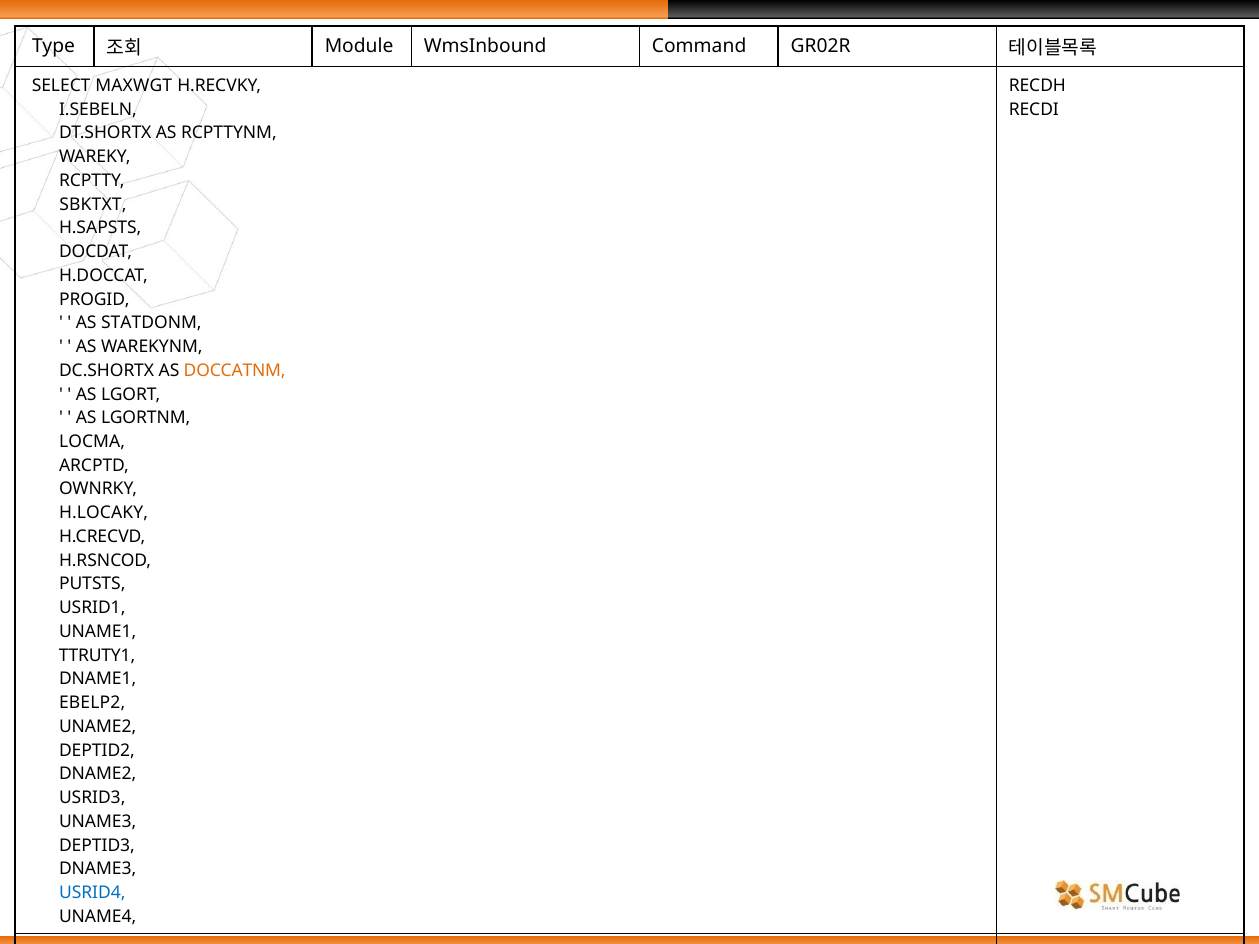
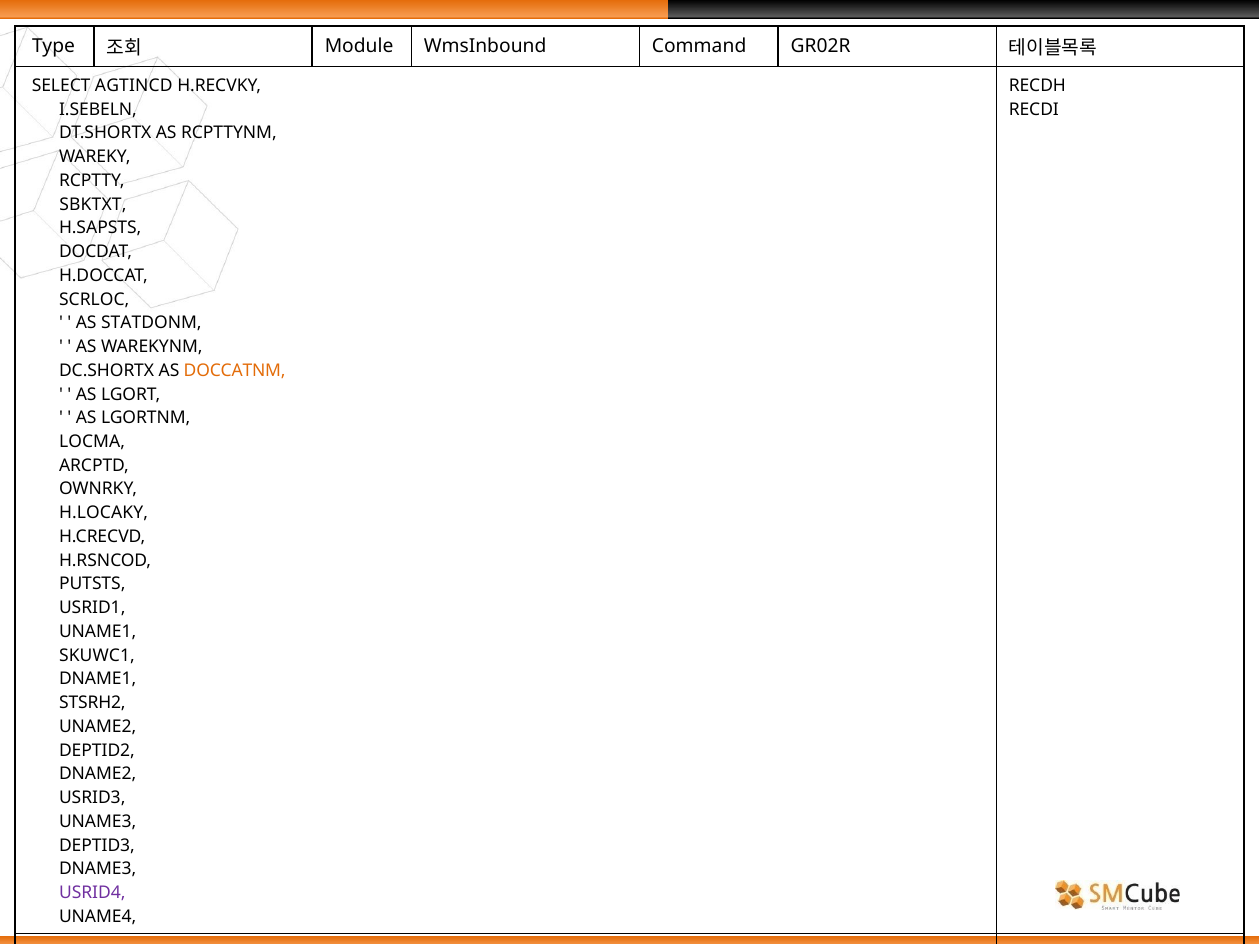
MAXWGT: MAXWGT -> AGTINCD
PROGID: PROGID -> SCRLOC
TTRUTY1: TTRUTY1 -> SKUWC1
EBELP2: EBELP2 -> STSRH2
USRID4 colour: blue -> purple
